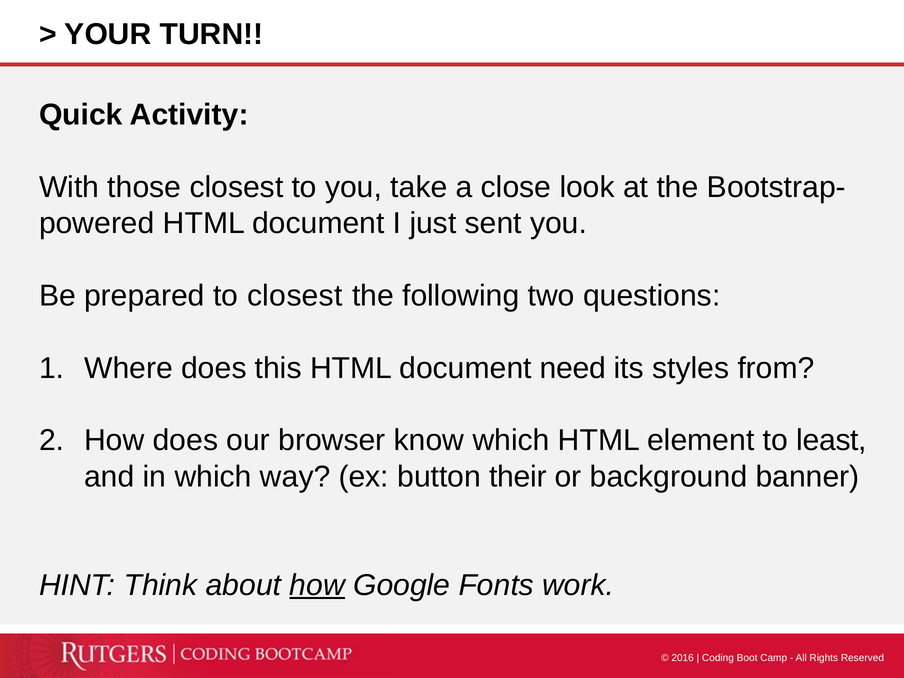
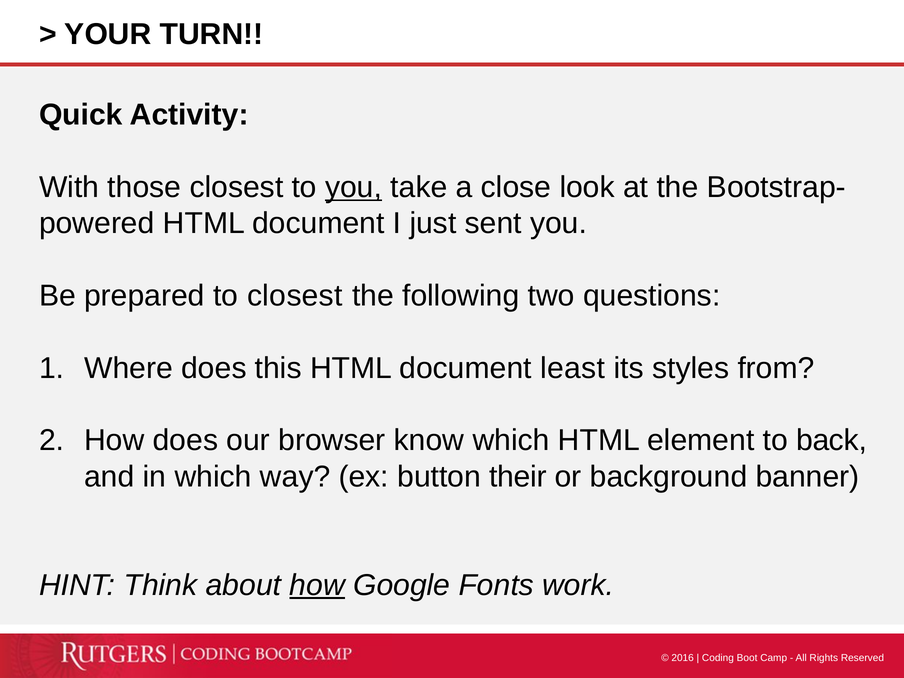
you at (354, 187) underline: none -> present
need: need -> least
least: least -> back
